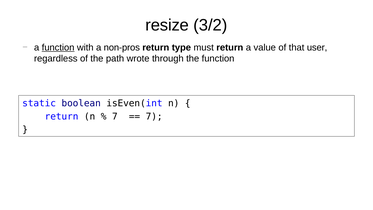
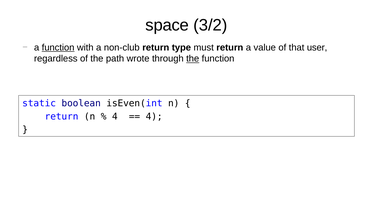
resize: resize -> space
non-pros: non-pros -> non-club
the at (193, 59) underline: none -> present
7 at (115, 116): 7 -> 4
7 at (154, 116): 7 -> 4
